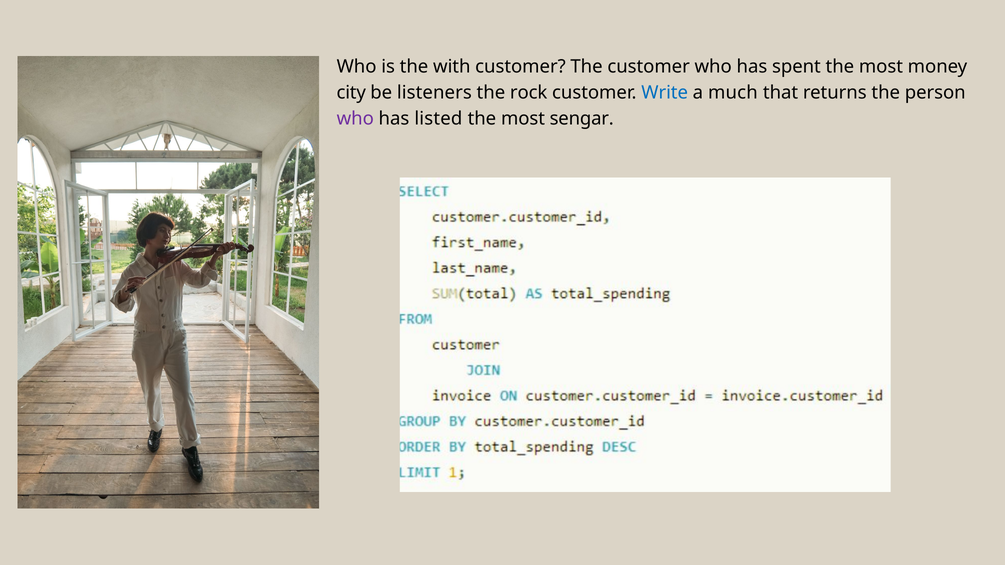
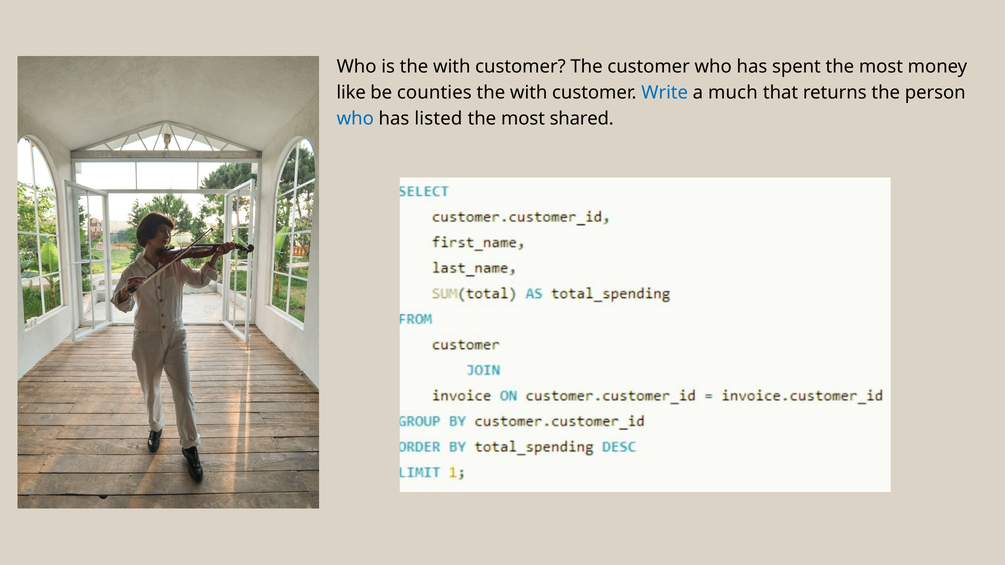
city: city -> like
listeners: listeners -> counties
rock at (529, 93): rock -> with
who at (355, 119) colour: purple -> blue
sengar: sengar -> shared
